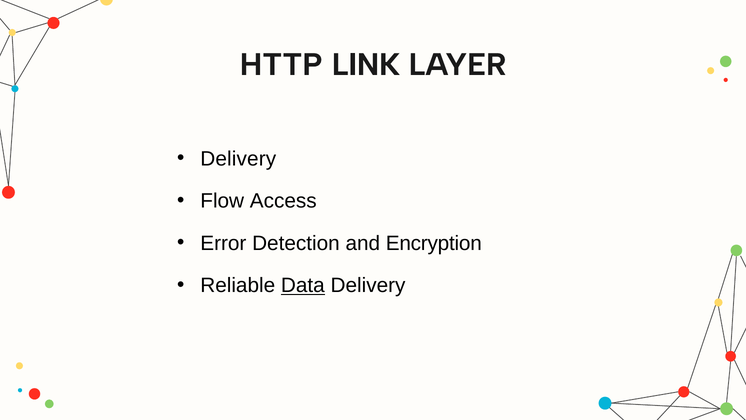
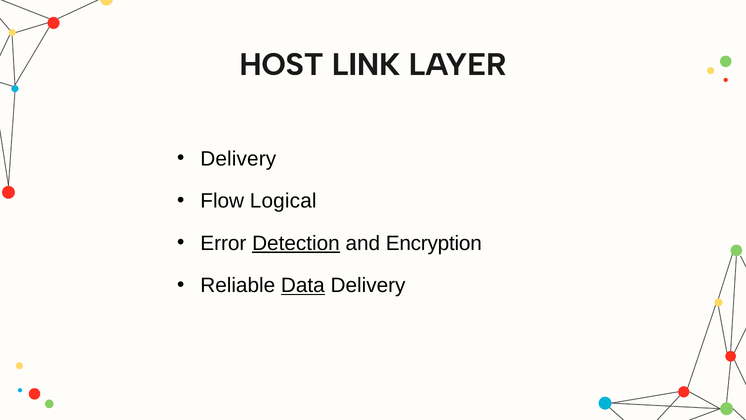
HTTP: HTTP -> HOST
Access: Access -> Logical
Detection underline: none -> present
